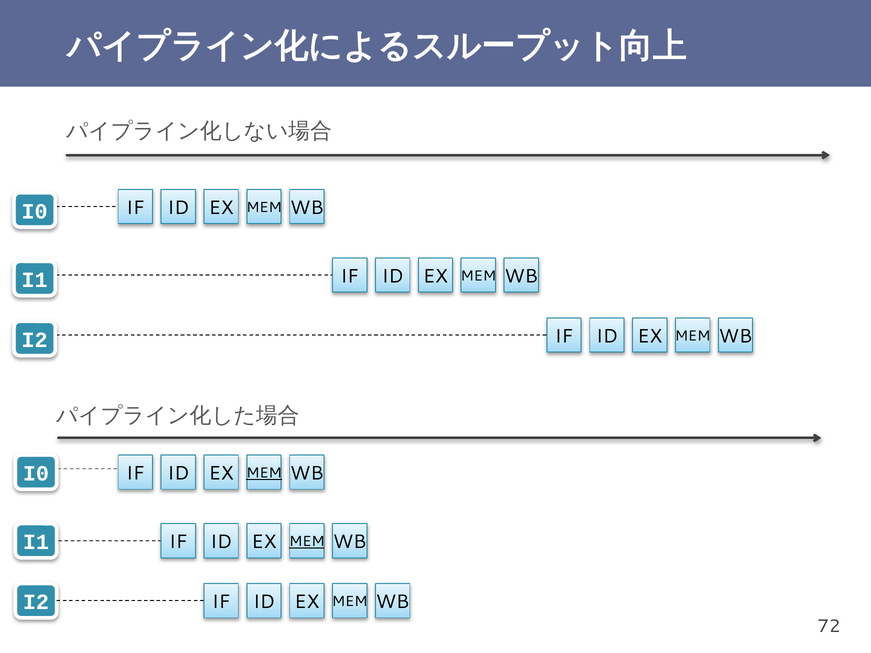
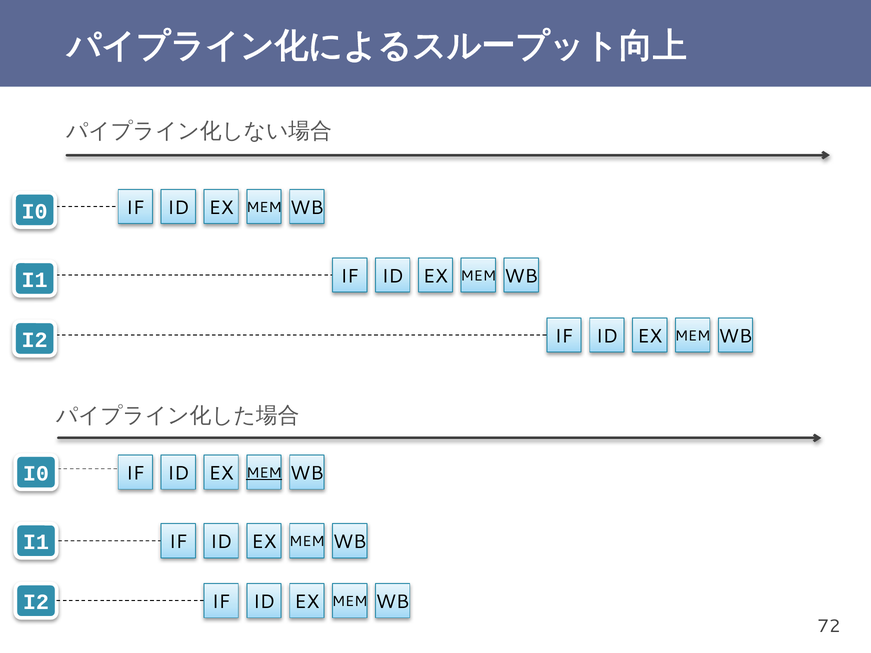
MEM at (307, 542) underline: present -> none
